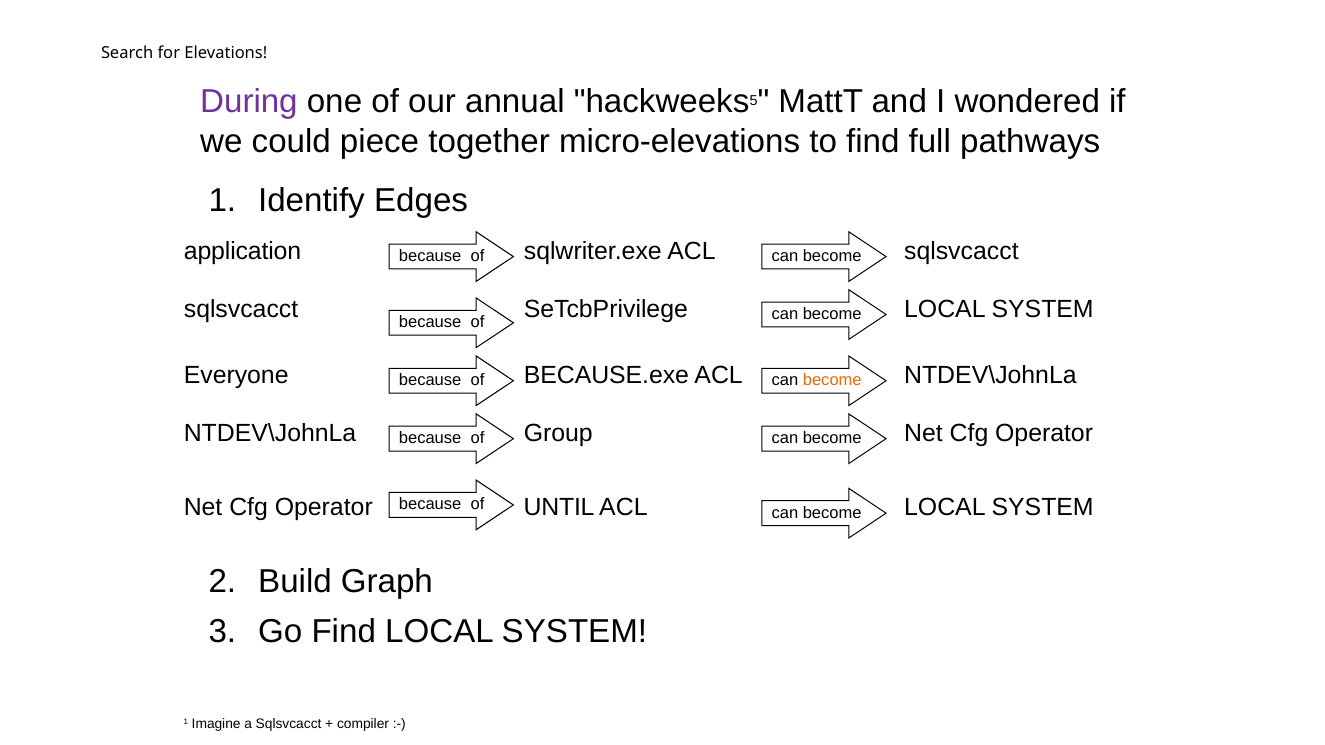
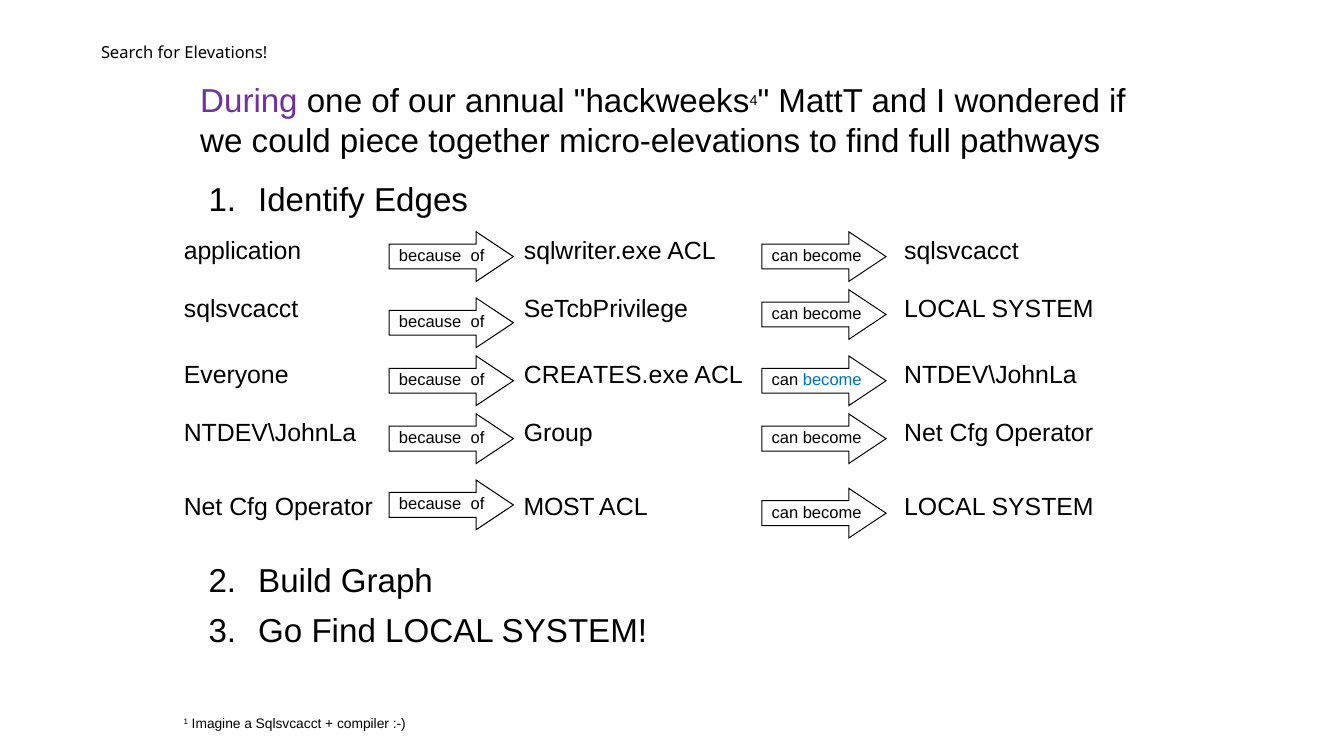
5: 5 -> 4
BECAUSE.exe: BECAUSE.exe -> CREATES.exe
become at (832, 380) colour: orange -> blue
UNTIL: UNTIL -> MOST
